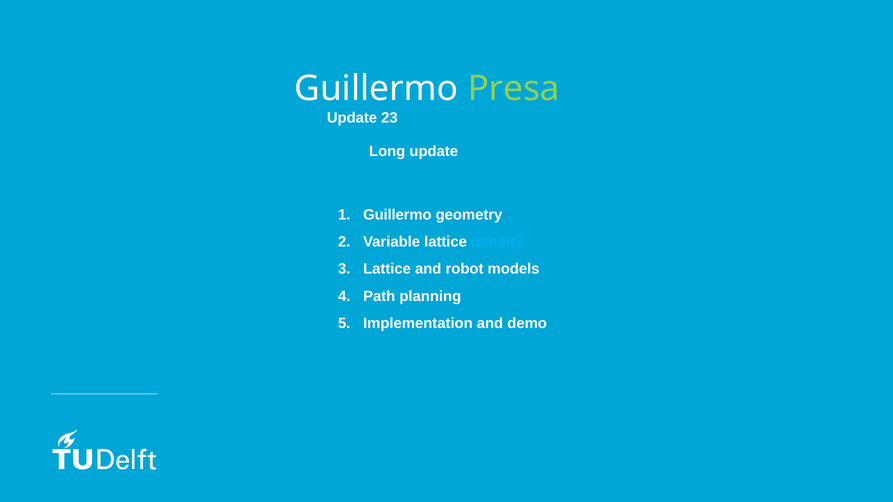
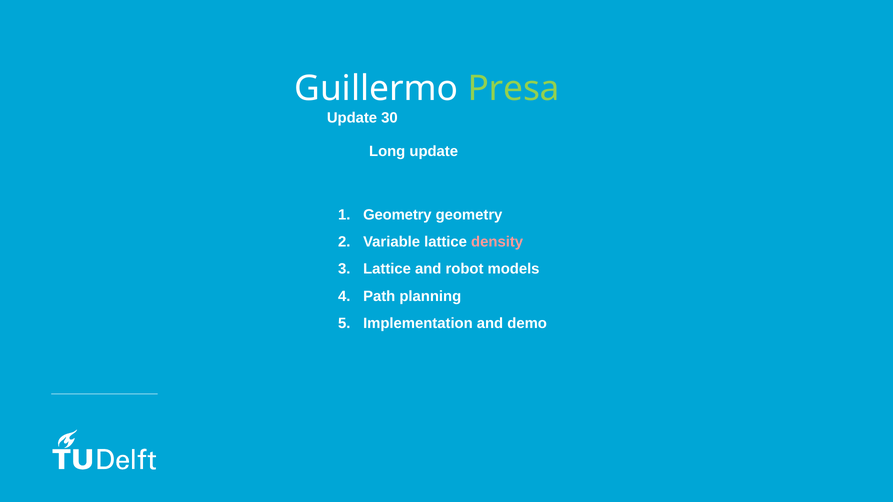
23: 23 -> 30
Guillermo at (397, 215): Guillermo -> Geometry
density colour: light blue -> pink
